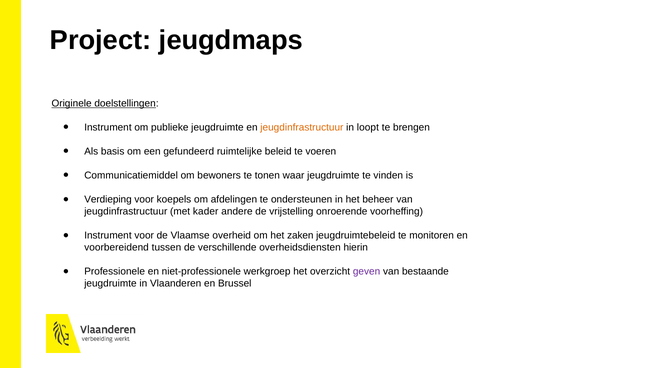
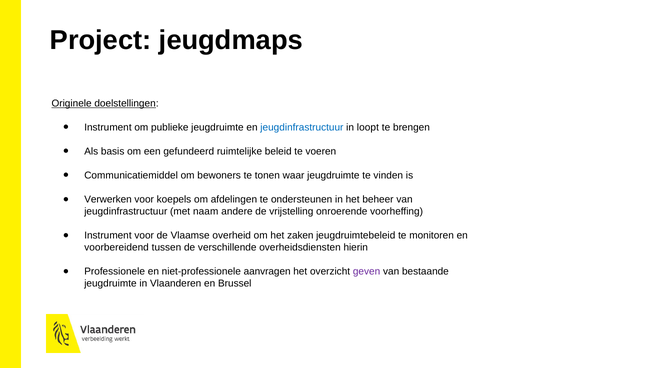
jeugdinfrastructuur at (302, 127) colour: orange -> blue
Verdieping: Verdieping -> Verwerken
kader: kader -> naam
werkgroep: werkgroep -> aanvragen
